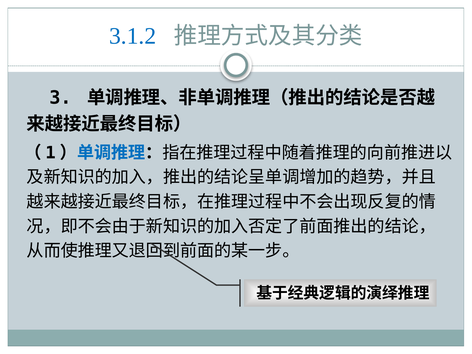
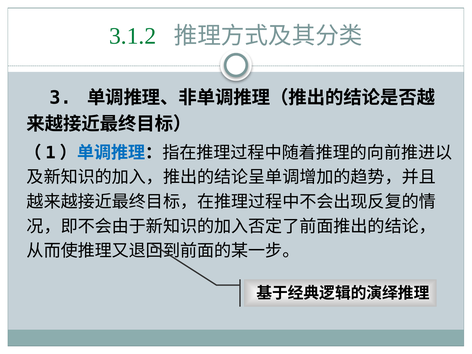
3.1.2 colour: blue -> green
